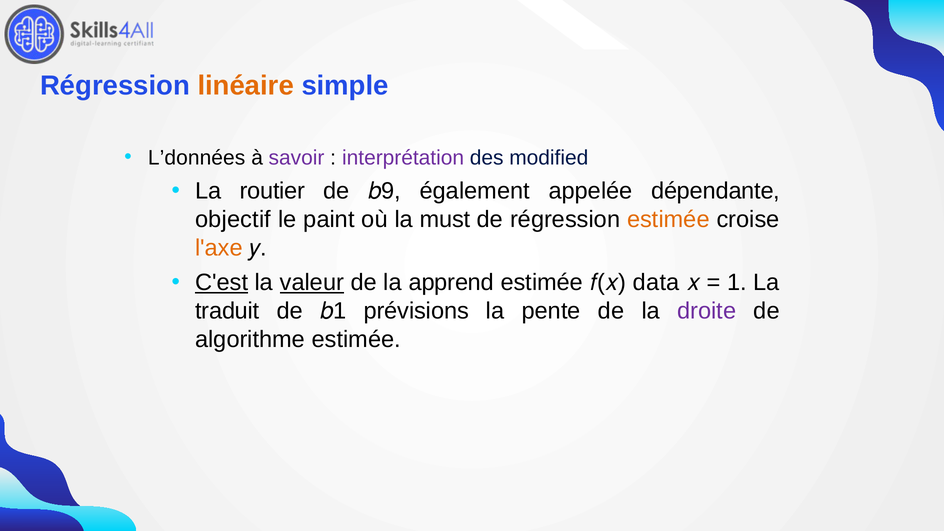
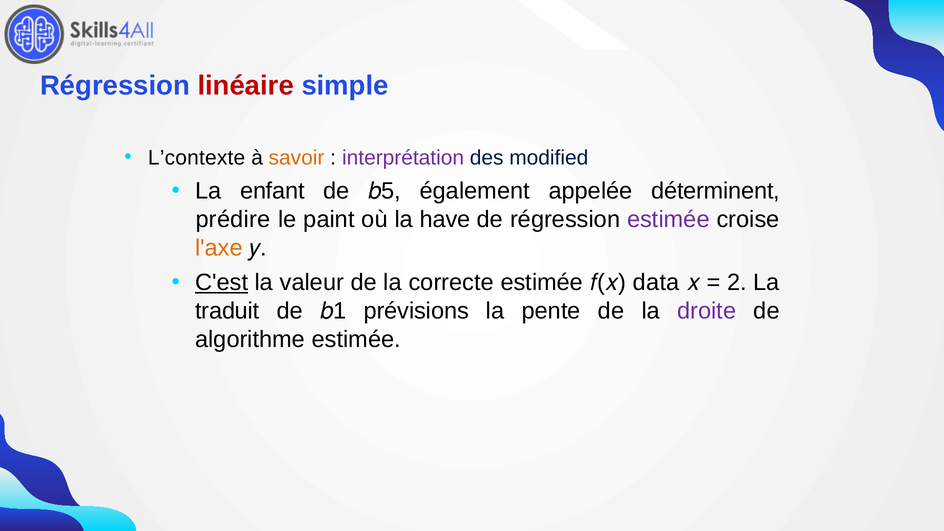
linéaire colour: orange -> red
L’données: L’données -> L’contexte
savoir colour: purple -> orange
routier: routier -> enfant
9: 9 -> 5
dépendante: dépendante -> déterminent
objectif: objectif -> prédire
must: must -> have
estimée at (668, 220) colour: orange -> purple
valeur underline: present -> none
apprend: apprend -> correcte
1 at (737, 283): 1 -> 2
